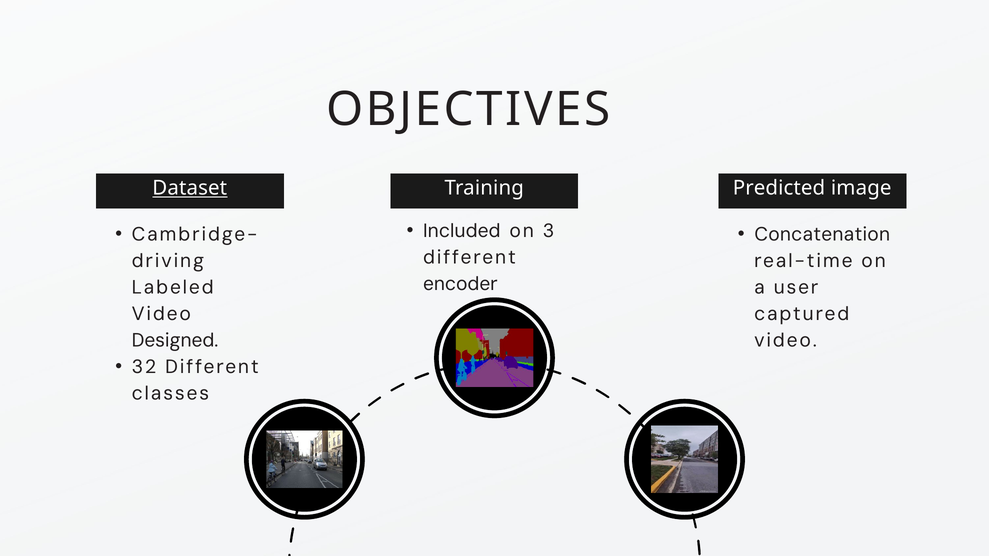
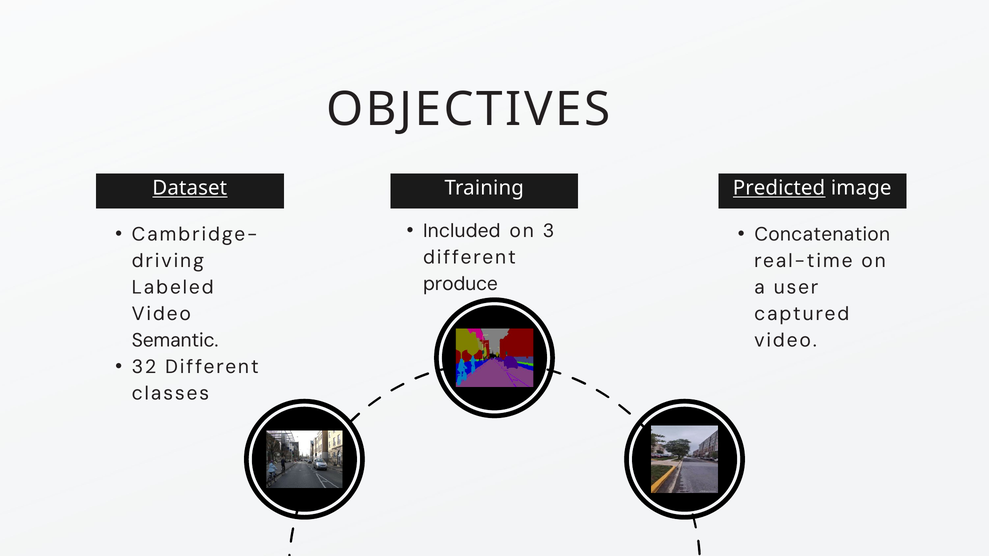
Predicted underline: none -> present
encoder: encoder -> produce
Designed: Designed -> Semantic
